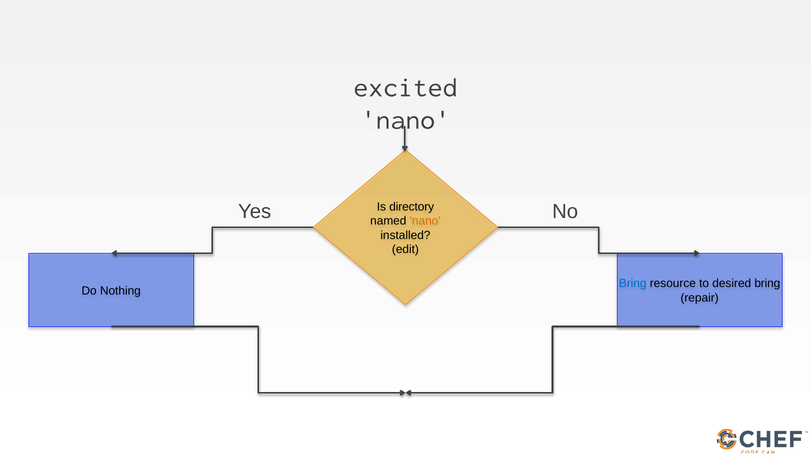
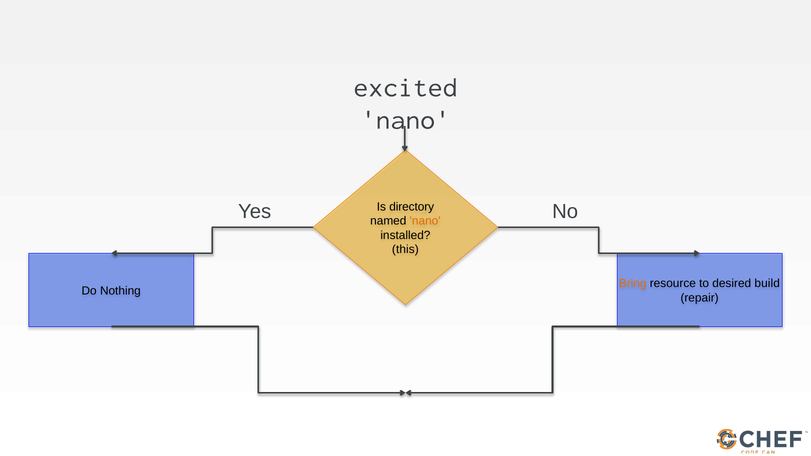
edit: edit -> this
Bring at (633, 284) colour: blue -> orange
desired bring: bring -> build
